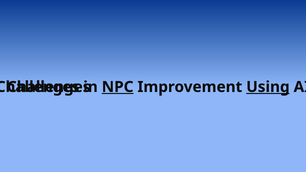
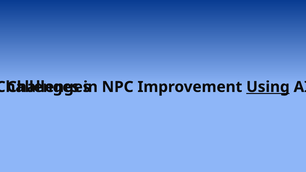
NPC underline: present -> none
